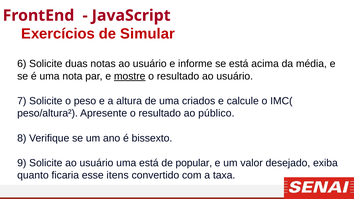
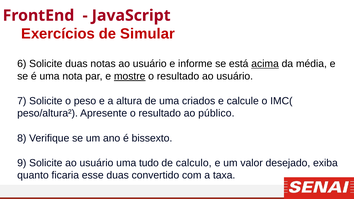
acima underline: none -> present
uma está: está -> tudo
popular: popular -> calculo
esse itens: itens -> duas
